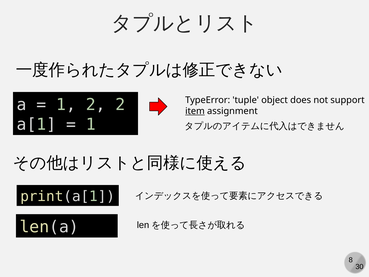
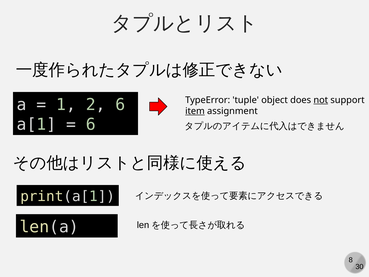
not underline: none -> present
2 2: 2 -> 6
1 at (91, 124): 1 -> 6
